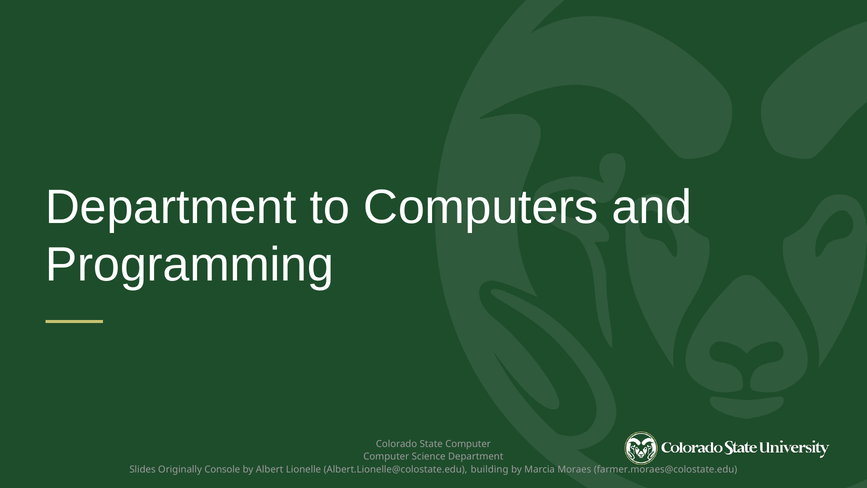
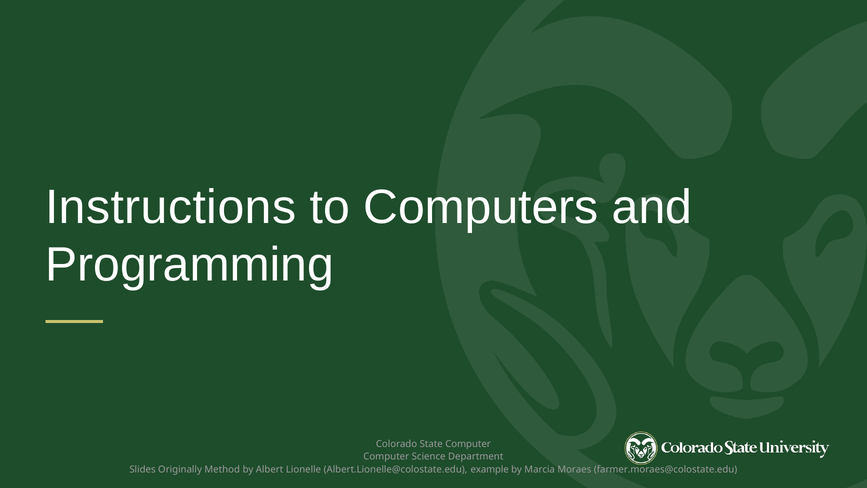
Department at (171, 207): Department -> Instructions
Console: Console -> Method
building: building -> example
